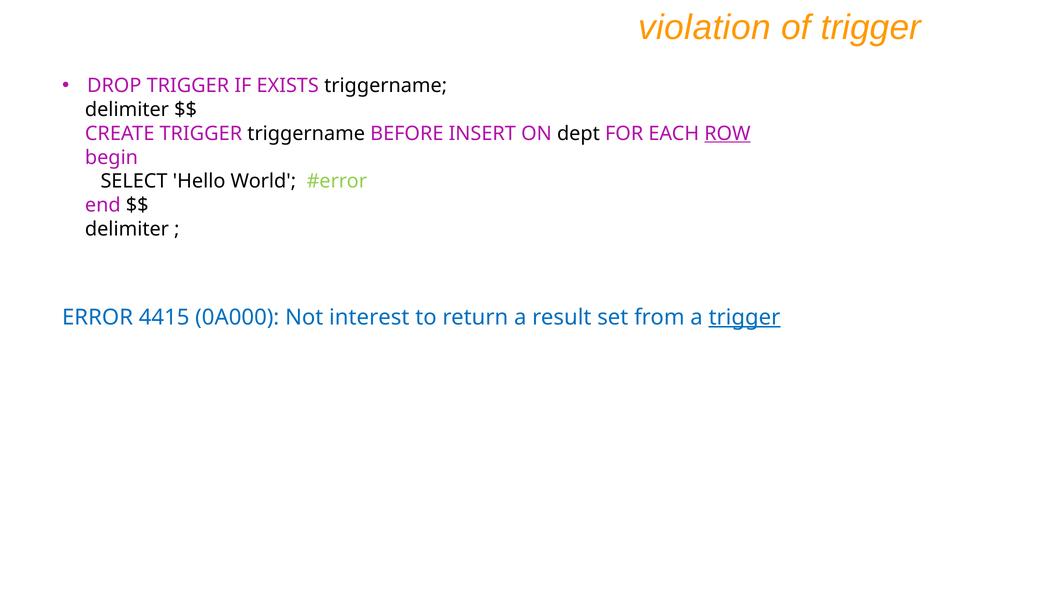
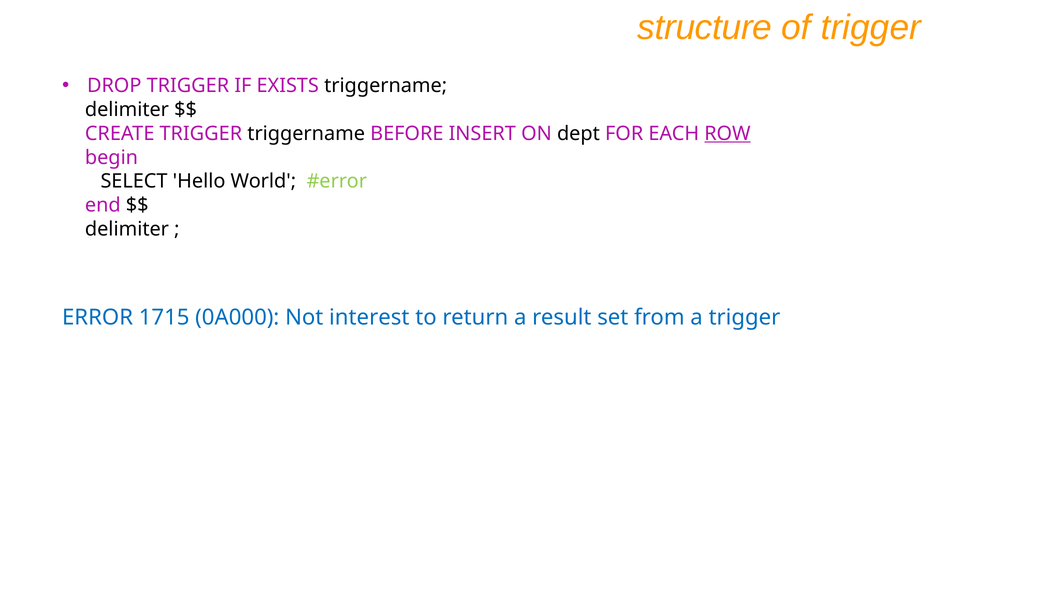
violation: violation -> structure
4415: 4415 -> 1715
trigger at (744, 317) underline: present -> none
